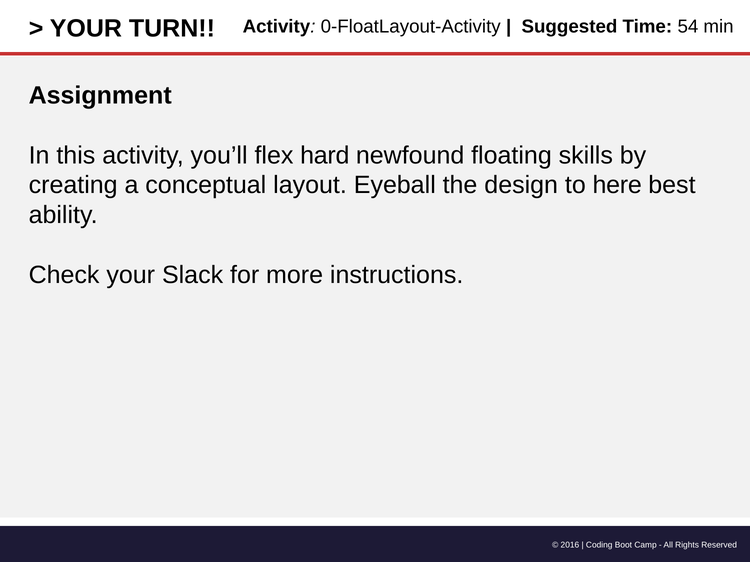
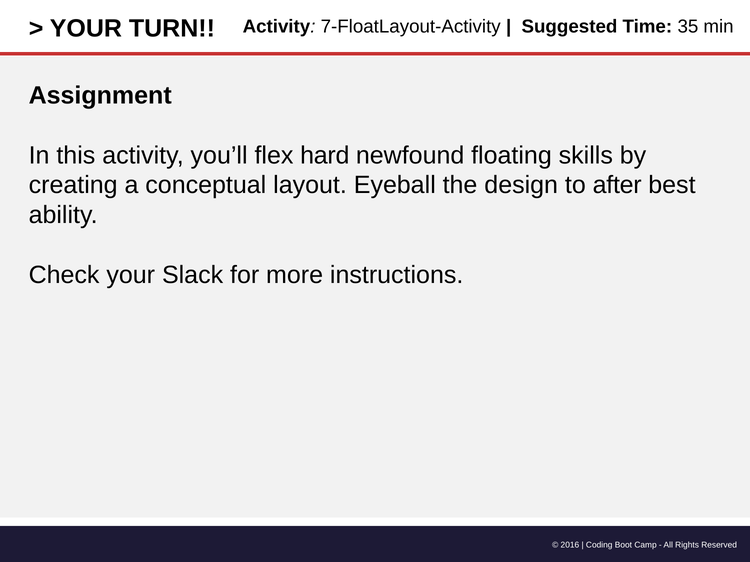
0-FloatLayout-Activity: 0-FloatLayout-Activity -> 7-FloatLayout-Activity
54: 54 -> 35
here: here -> after
